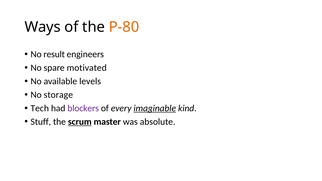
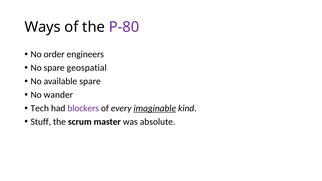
P-80 colour: orange -> purple
result: result -> order
motivated: motivated -> geospatial
available levels: levels -> spare
storage: storage -> wander
scrum underline: present -> none
